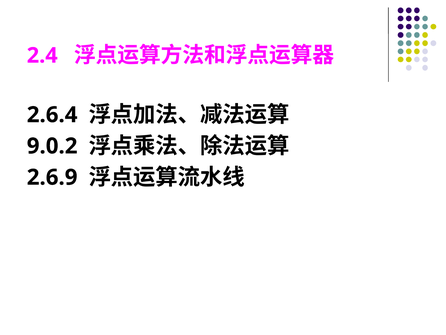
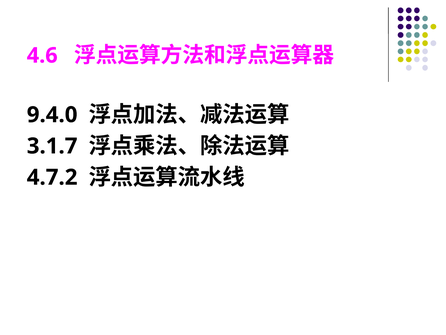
2.4: 2.4 -> 4.6
2.6.4: 2.6.4 -> 9.4.0
9.0.2: 9.0.2 -> 3.1.7
2.6.9: 2.6.9 -> 4.7.2
